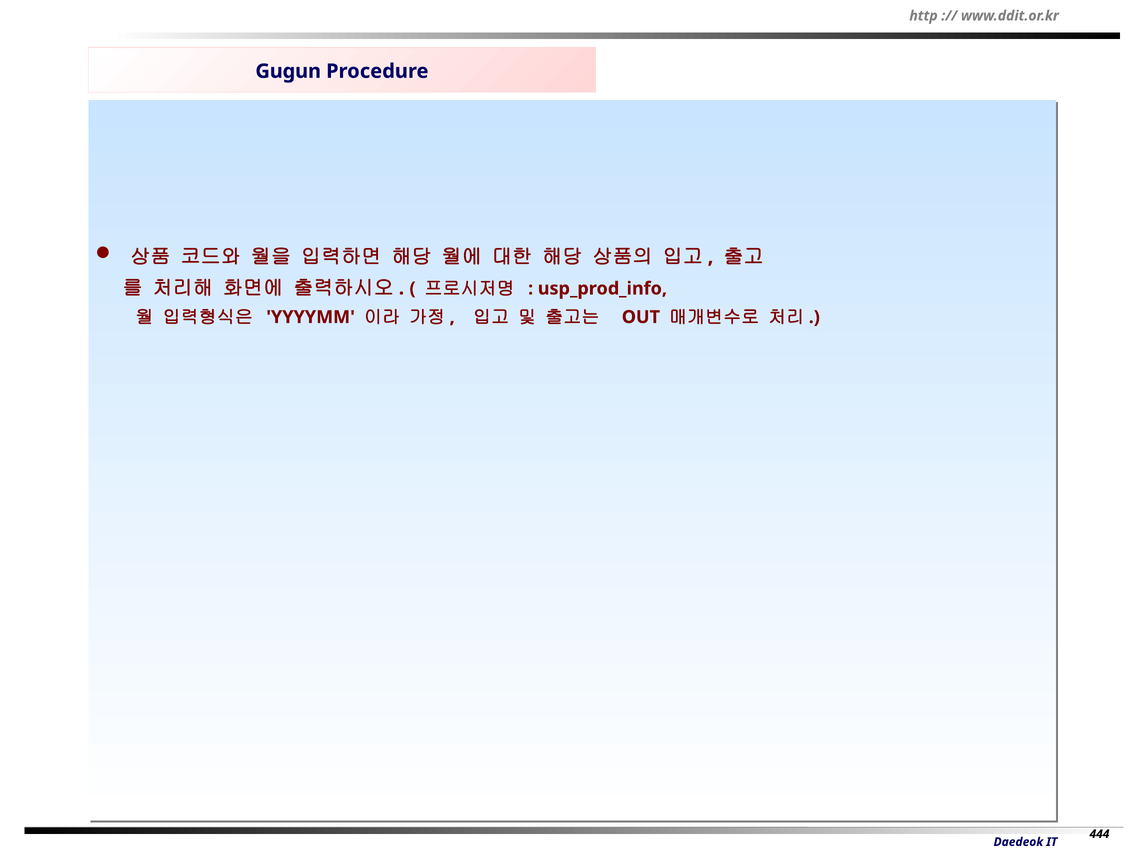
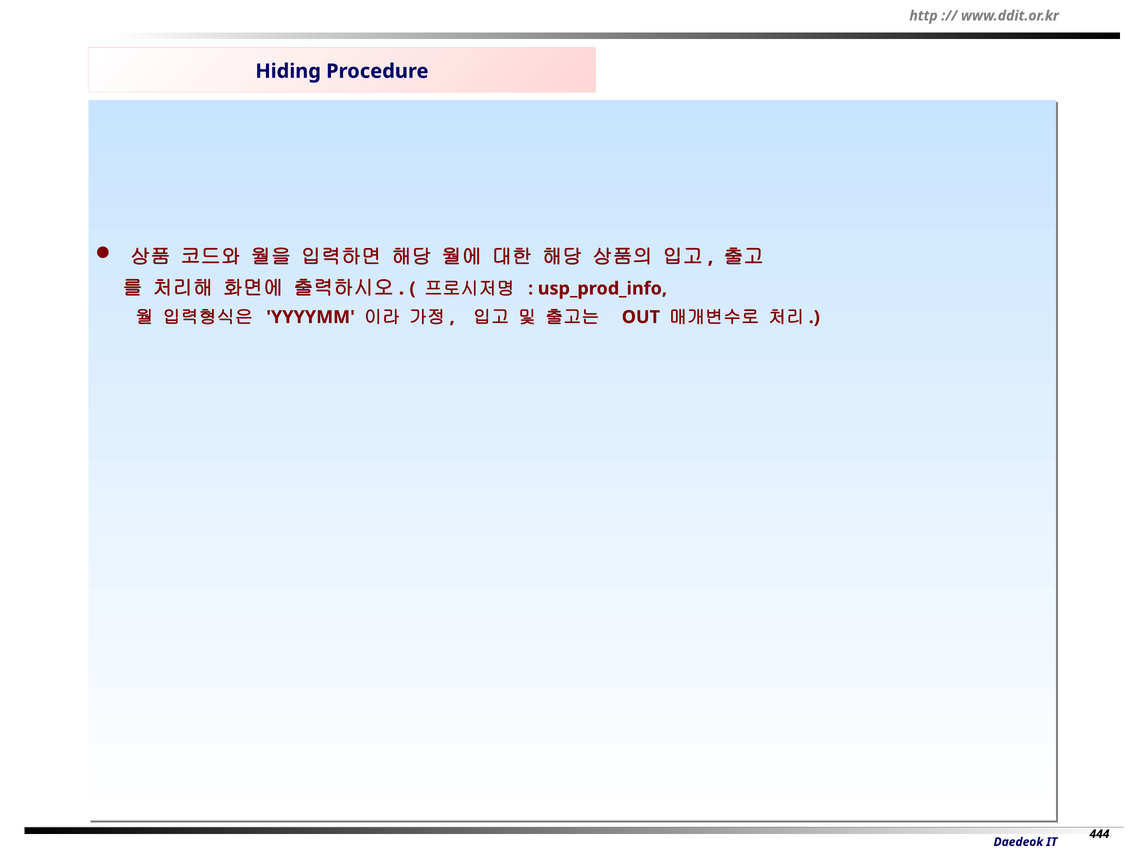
Gugun: Gugun -> Hiding
